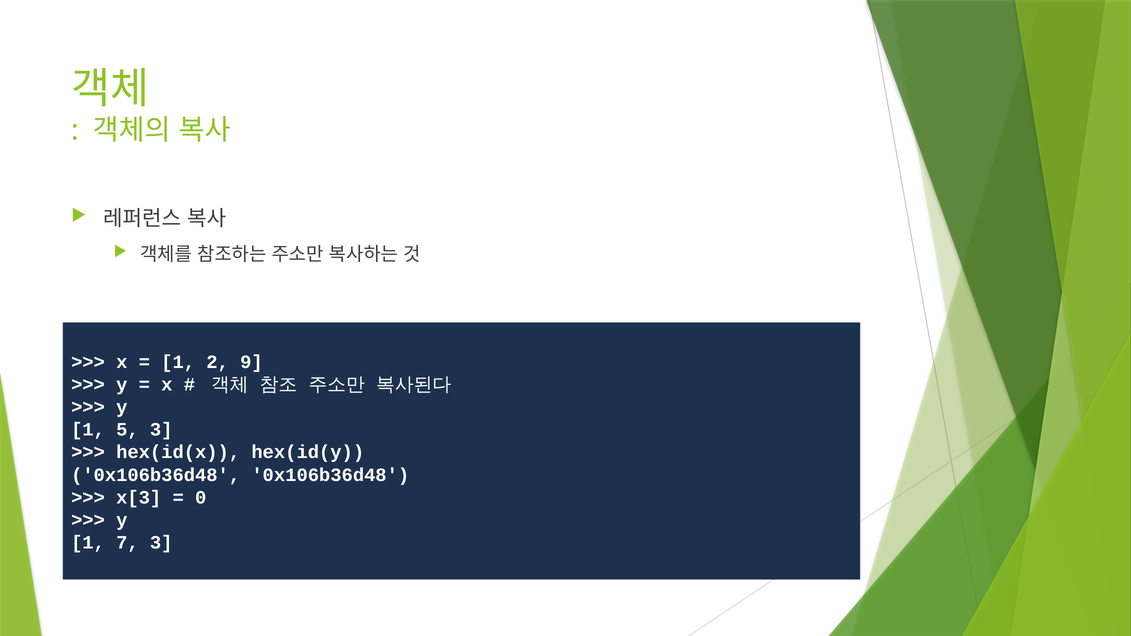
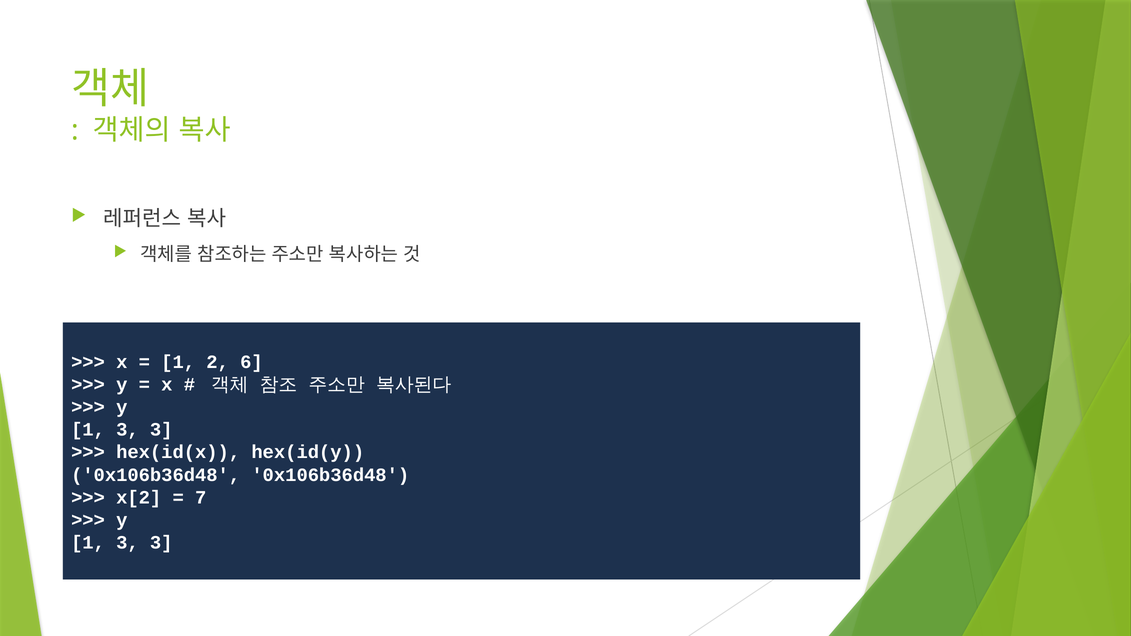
9: 9 -> 6
5 at (127, 430): 5 -> 3
x[3: x[3 -> x[2
0: 0 -> 7
7 at (127, 543): 7 -> 3
